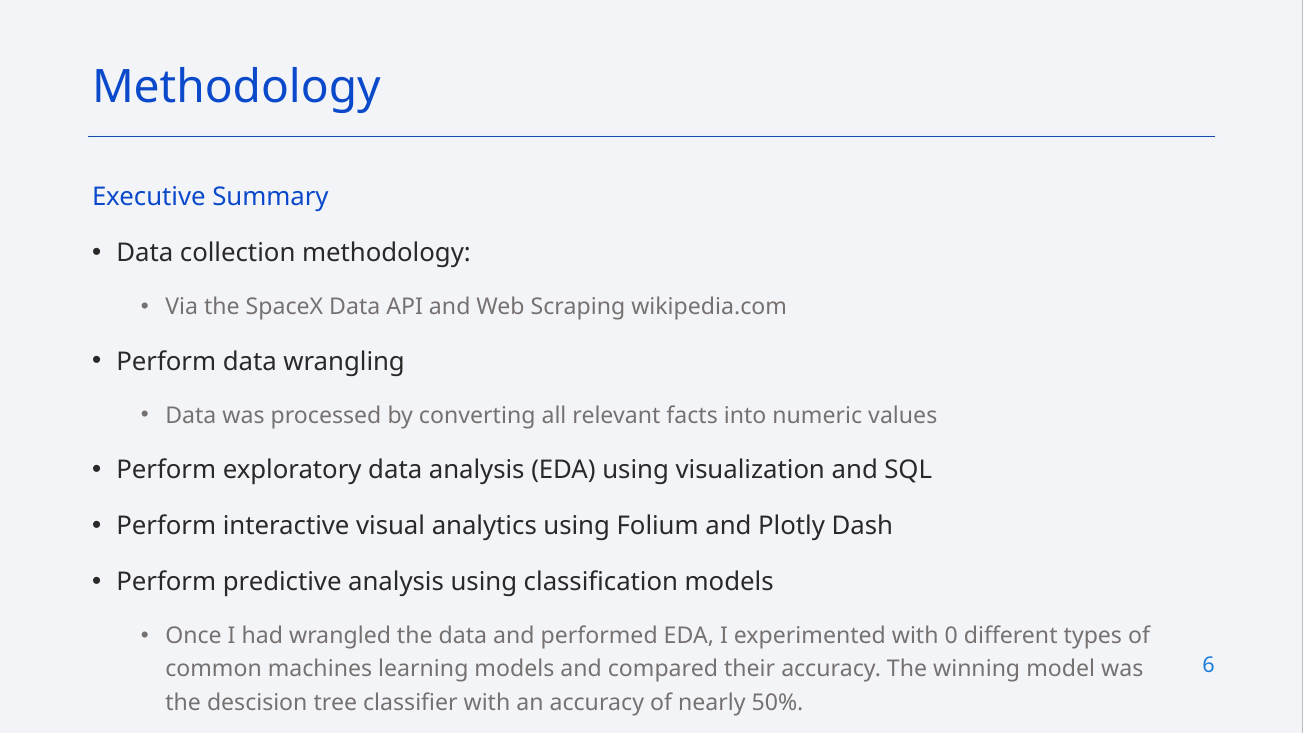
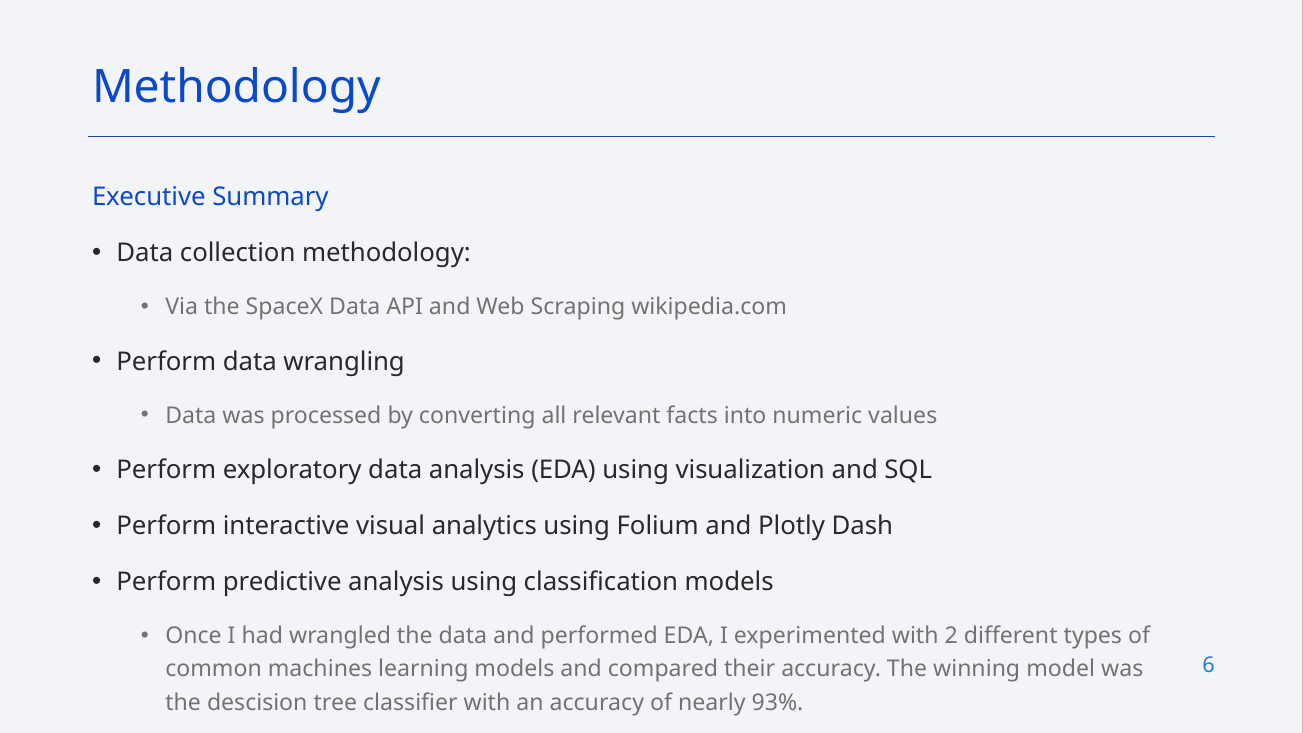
0: 0 -> 2
50%: 50% -> 93%
